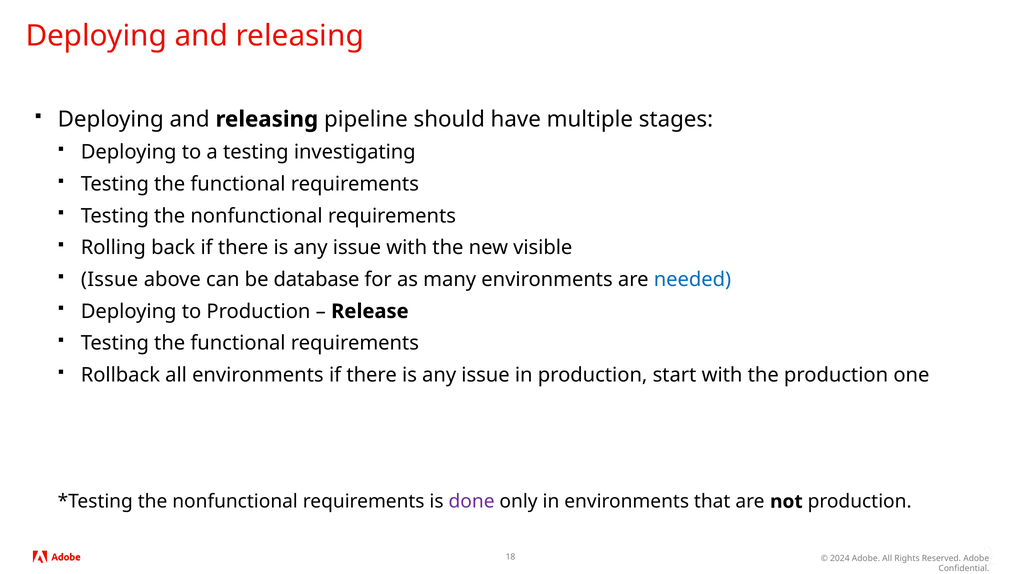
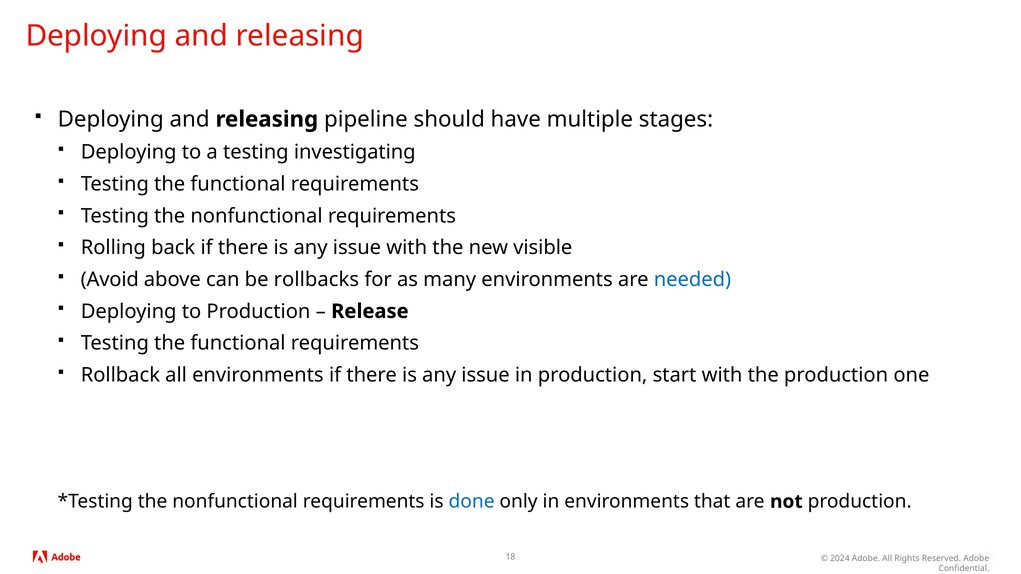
Issue at (110, 280): Issue -> Avoid
database: database -> rollbacks
done colour: purple -> blue
